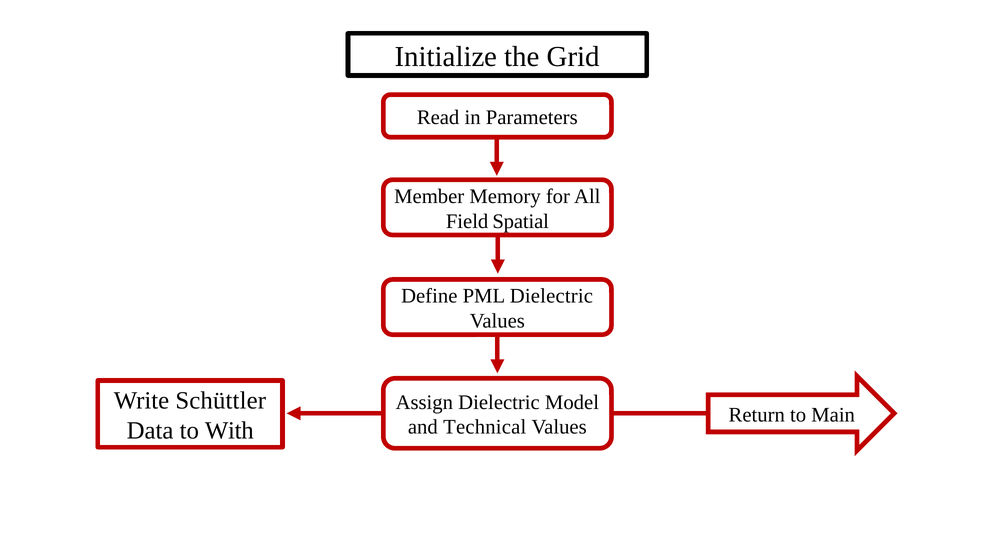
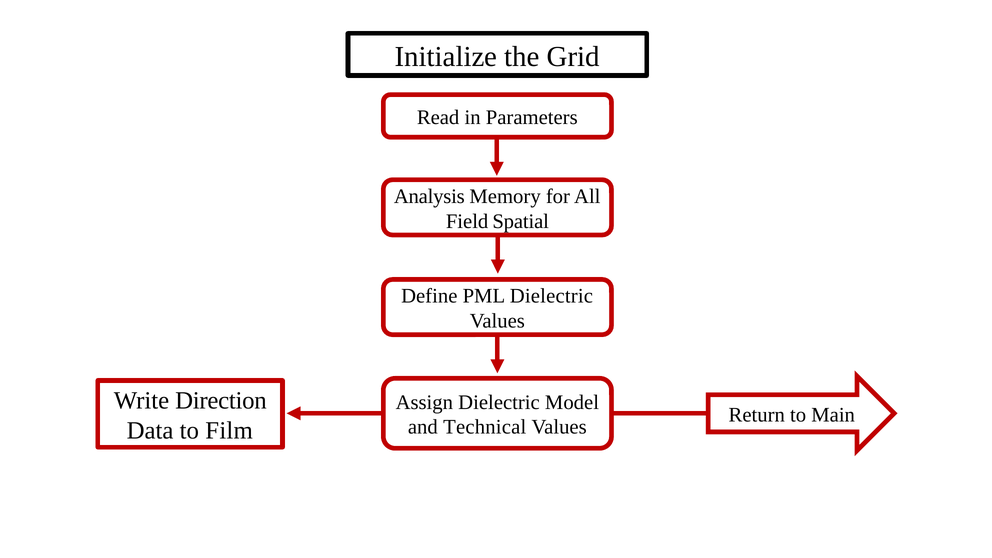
Member: Member -> Analysis
Schüttler: Schüttler -> Direction
With: With -> Film
